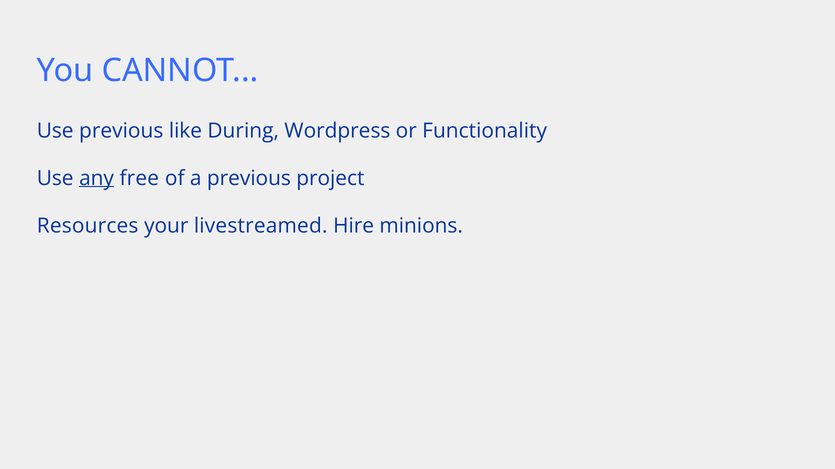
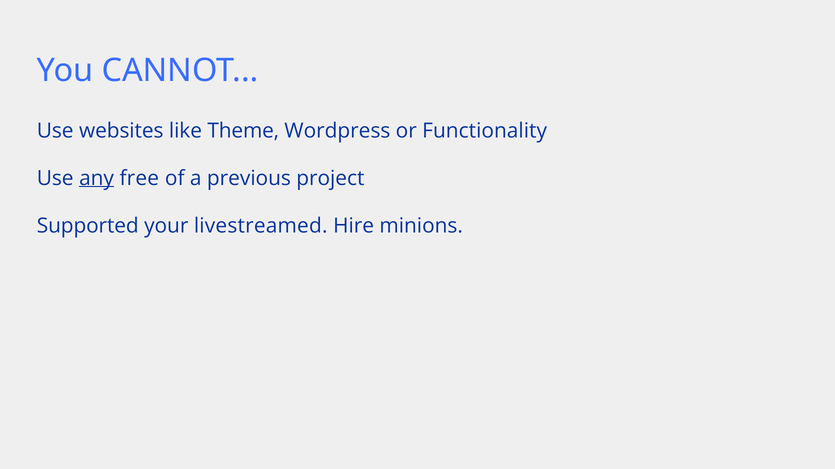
Use previous: previous -> websites
During: During -> Theme
Resources: Resources -> Supported
